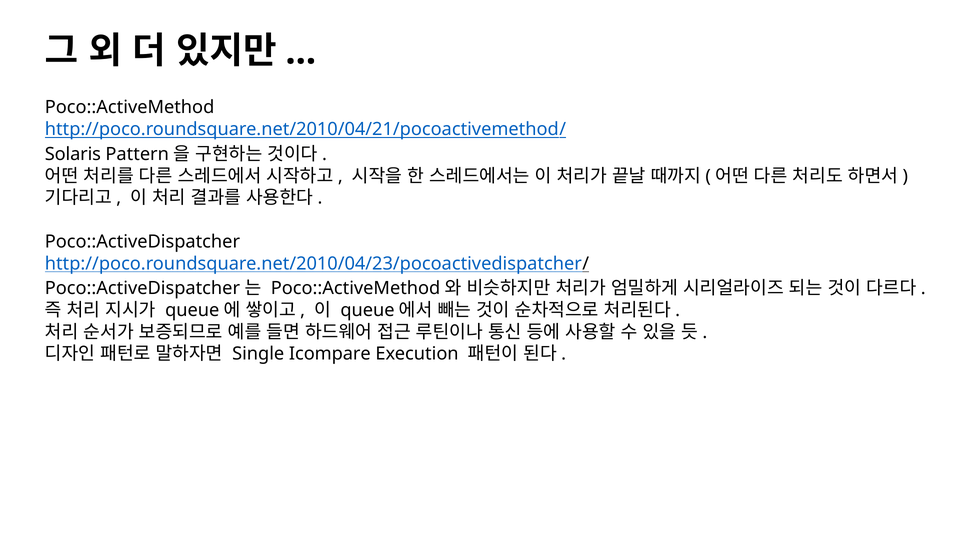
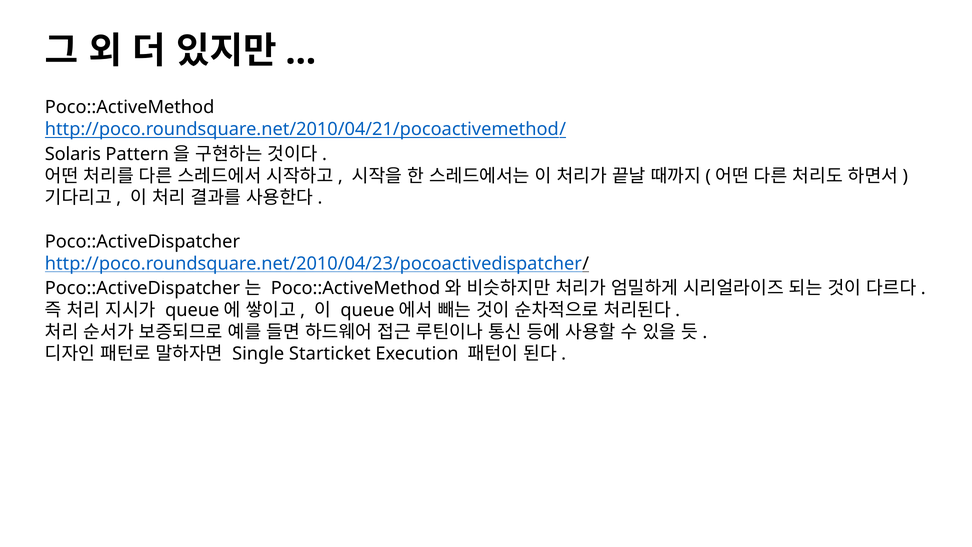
Icompare: Icompare -> Starticket
